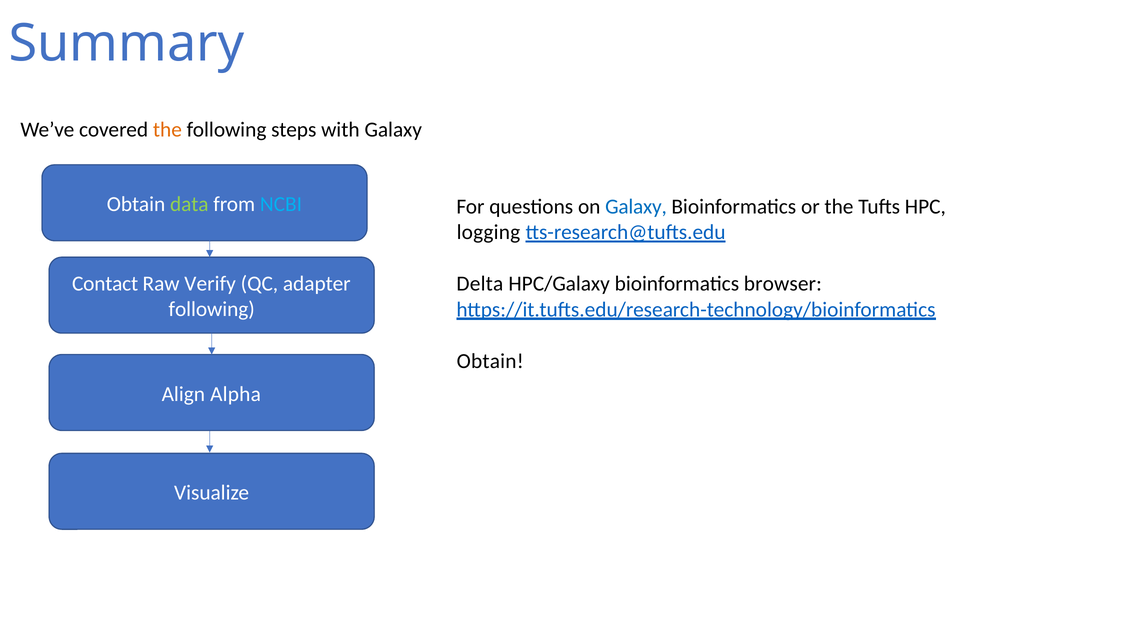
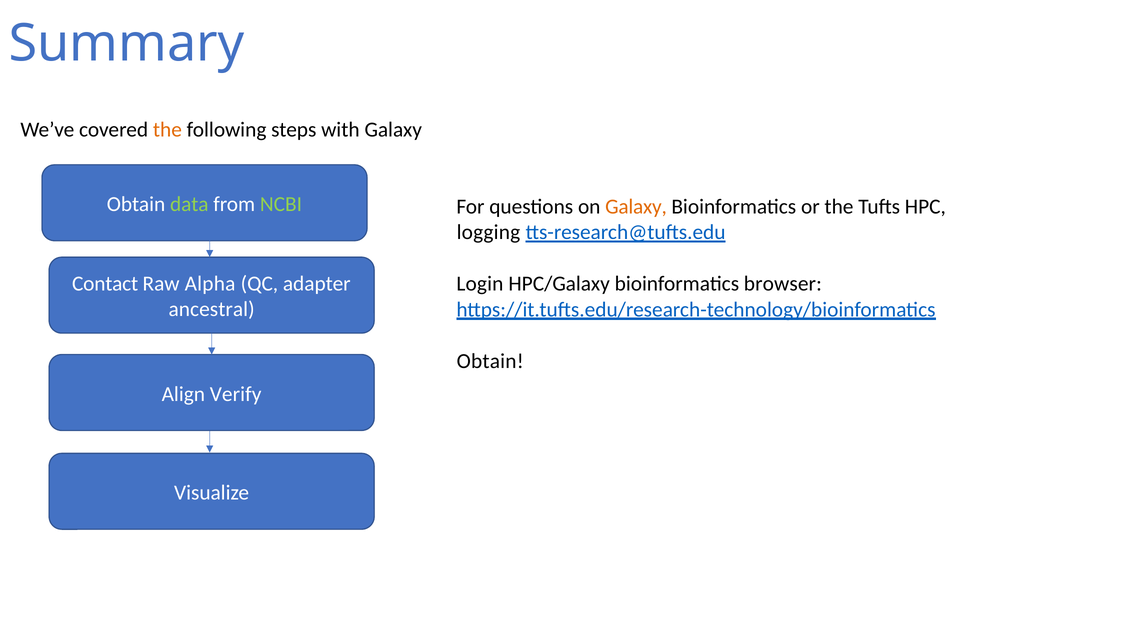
NCBI colour: light blue -> light green
Galaxy at (636, 206) colour: blue -> orange
Verify: Verify -> Alpha
Delta: Delta -> Login
following at (212, 309): following -> ancestral
Alpha: Alpha -> Verify
